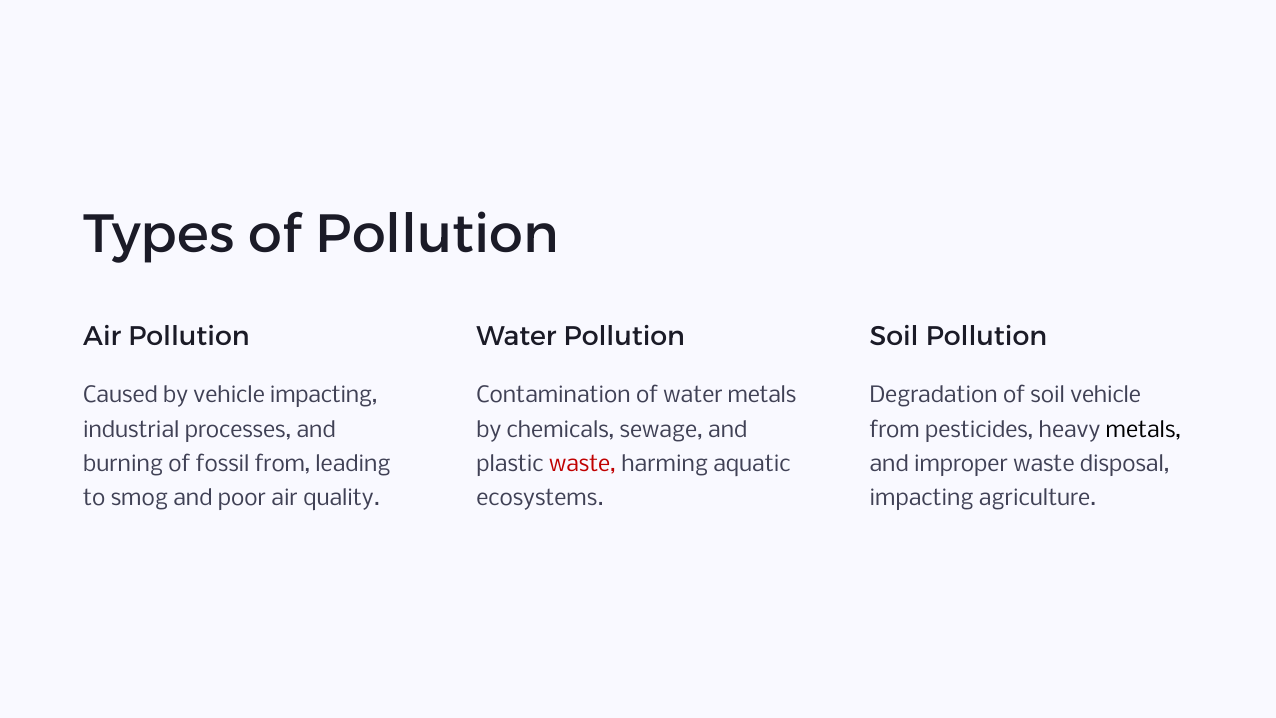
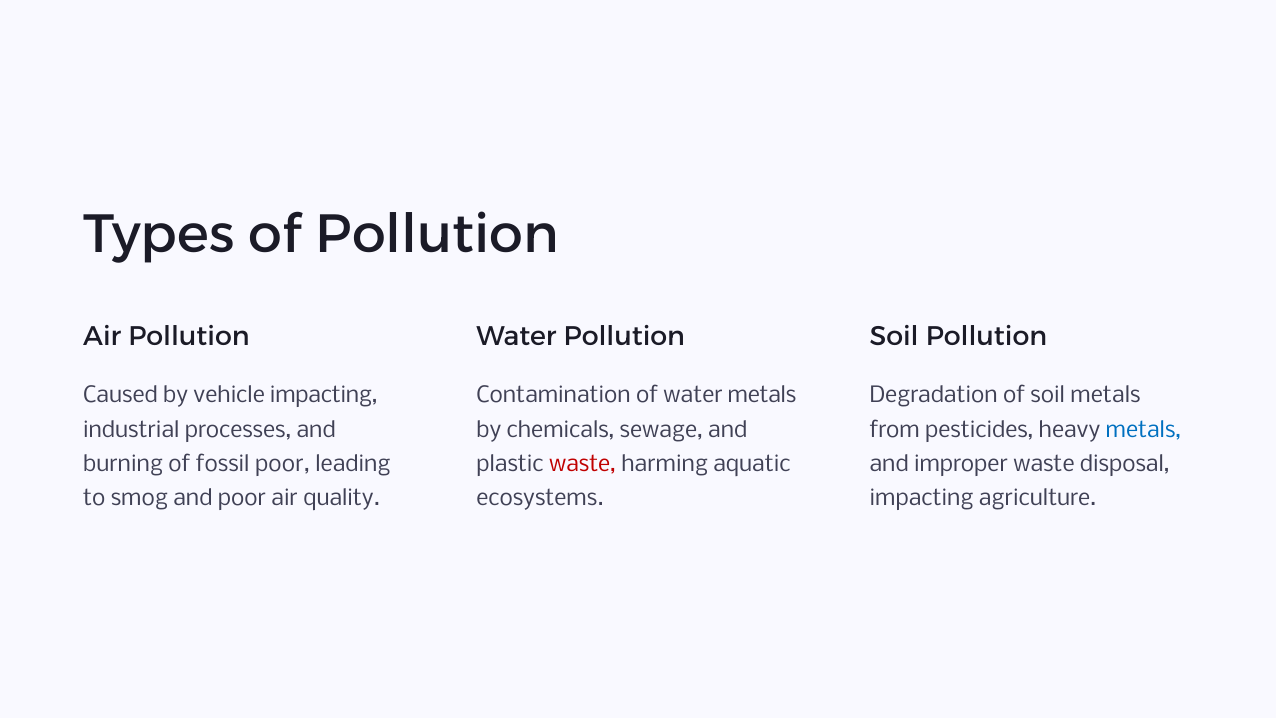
soil vehicle: vehicle -> metals
metals at (1143, 430) colour: black -> blue
fossil from: from -> poor
